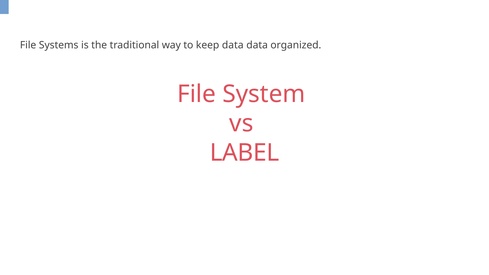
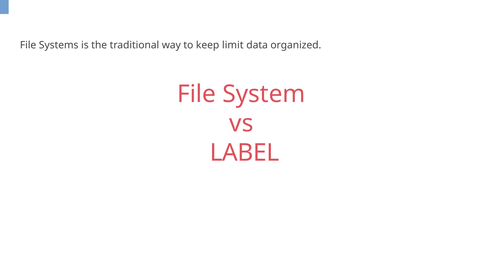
keep data: data -> limit
